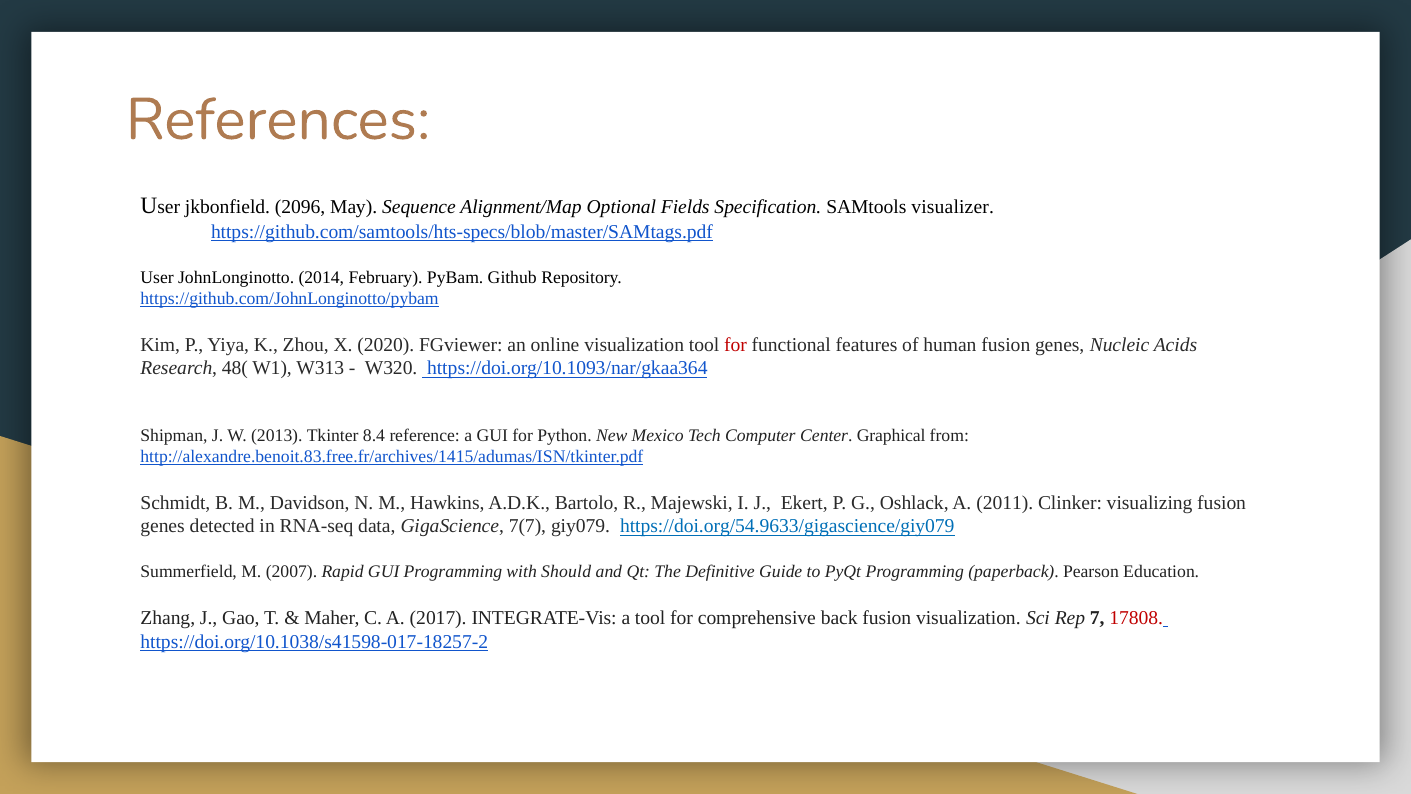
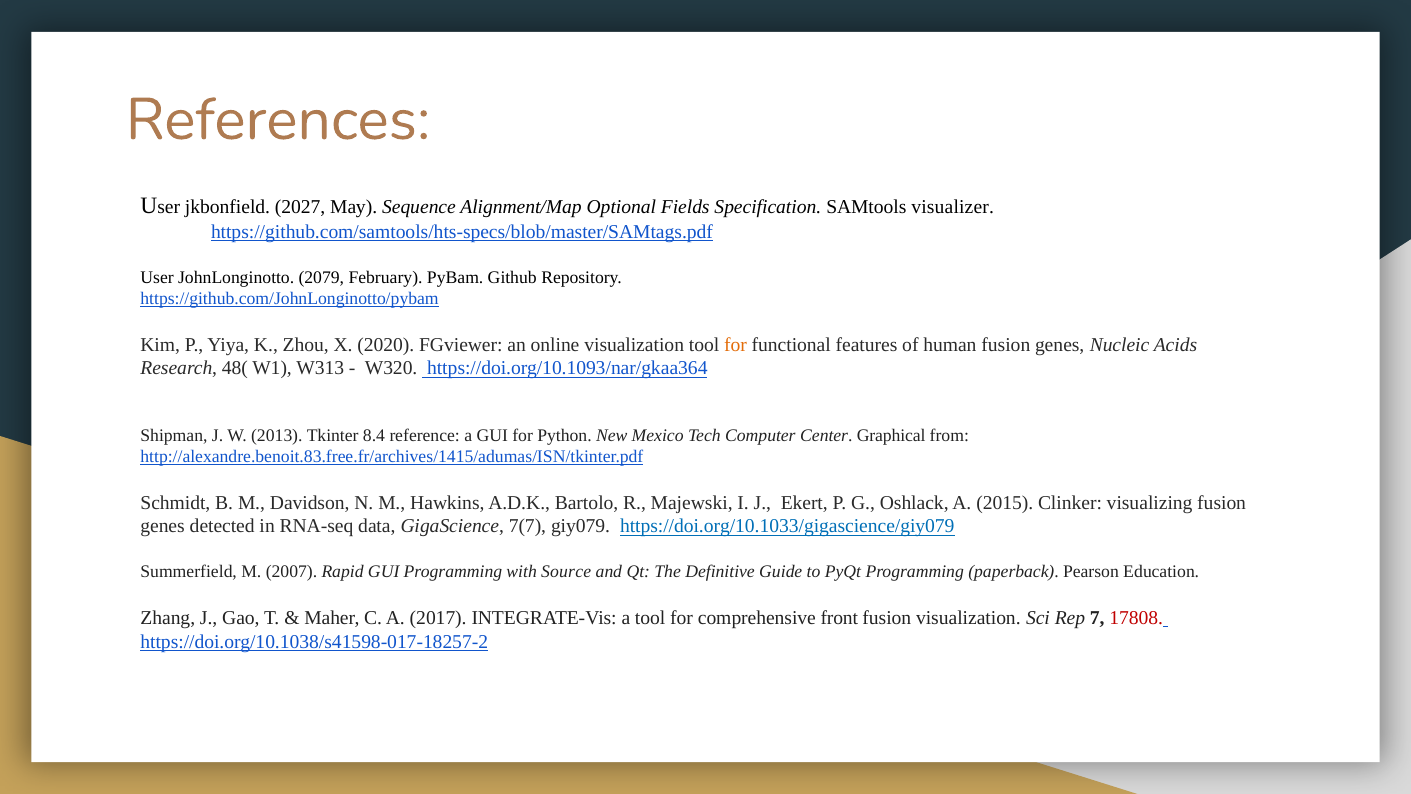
2096: 2096 -> 2027
2014: 2014 -> 2079
for at (736, 345) colour: red -> orange
2011: 2011 -> 2015
https://doi.org/54.9633/gigascience/giy079: https://doi.org/54.9633/gigascience/giy079 -> https://doi.org/10.1033/gigascience/giy079
Should: Should -> Source
back: back -> front
